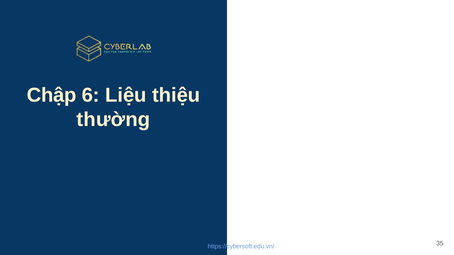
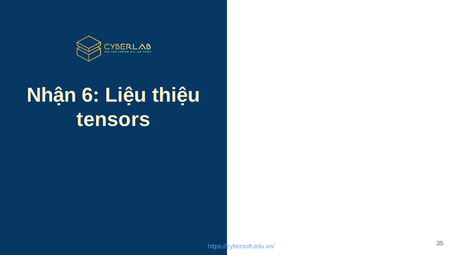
Chập: Chập -> Nhận
thường: thường -> tensors
